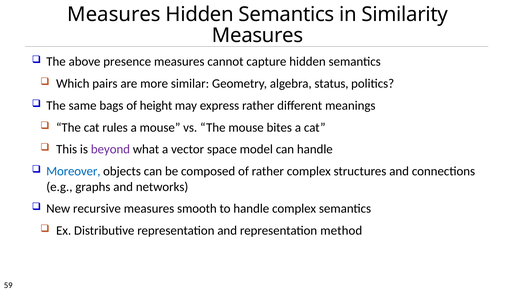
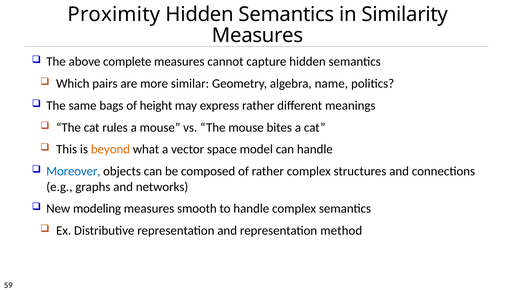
Measures at (114, 14): Measures -> Proximity
presence: presence -> complete
status: status -> name
beyond colour: purple -> orange
recursive: recursive -> modeling
